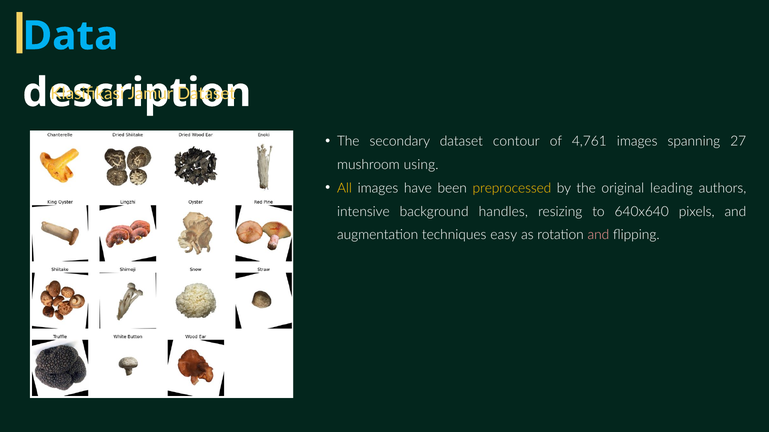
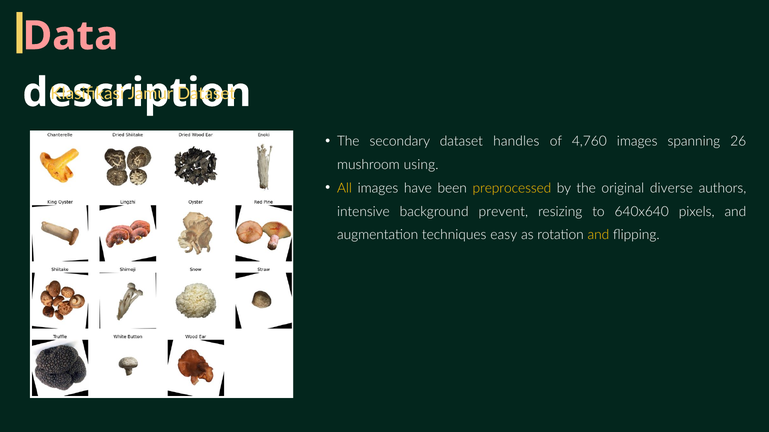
Data colour: light blue -> pink
contour: contour -> handles
4,761: 4,761 -> 4,760
27: 27 -> 26
leading: leading -> diverse
handles: handles -> prevent
and at (598, 235) colour: pink -> yellow
